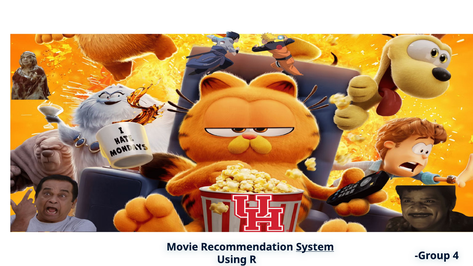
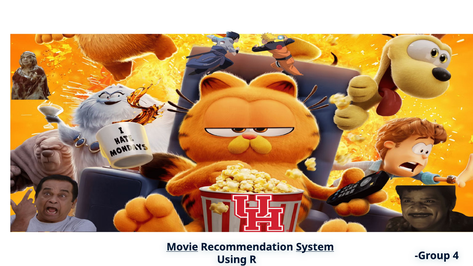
Movie underline: none -> present
